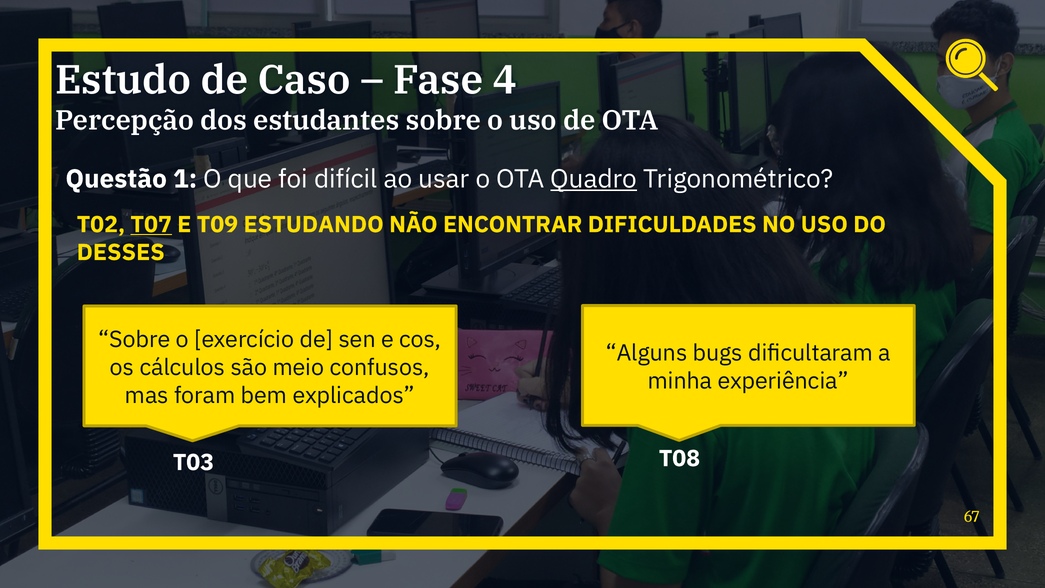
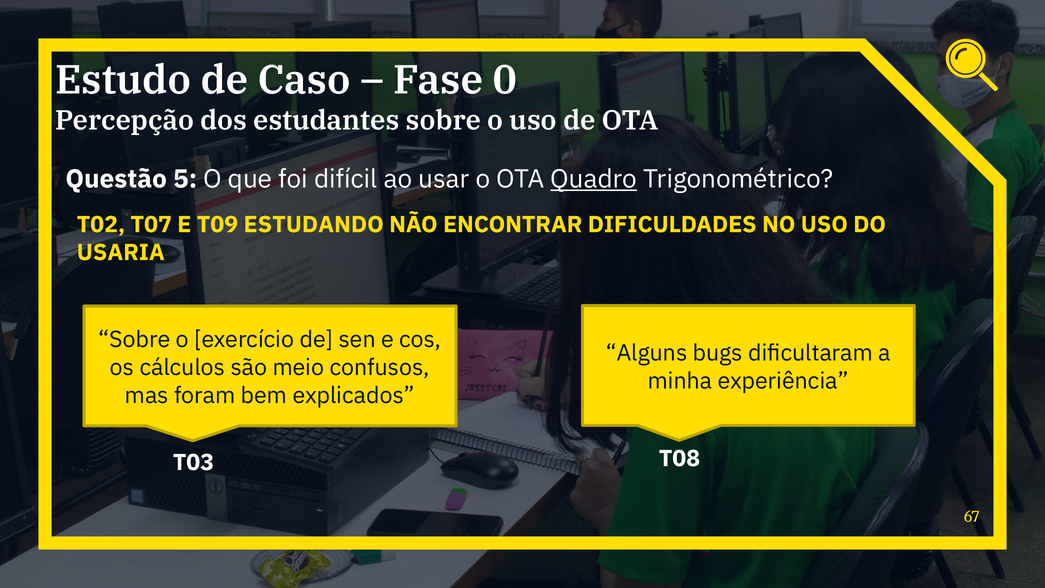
4: 4 -> 0
1: 1 -> 5
T07 underline: present -> none
DESSES: DESSES -> USARIA
